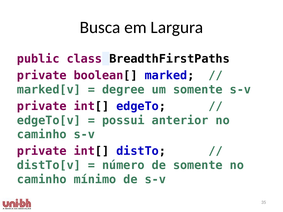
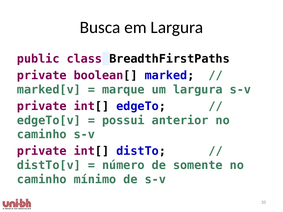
degree: degree -> marque
um somente: somente -> largura
